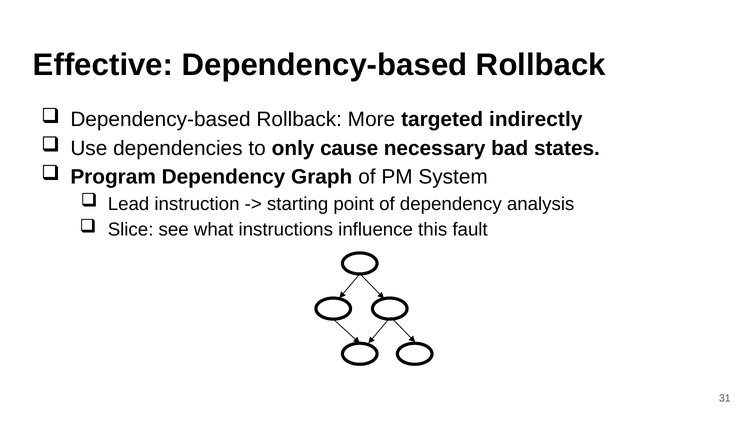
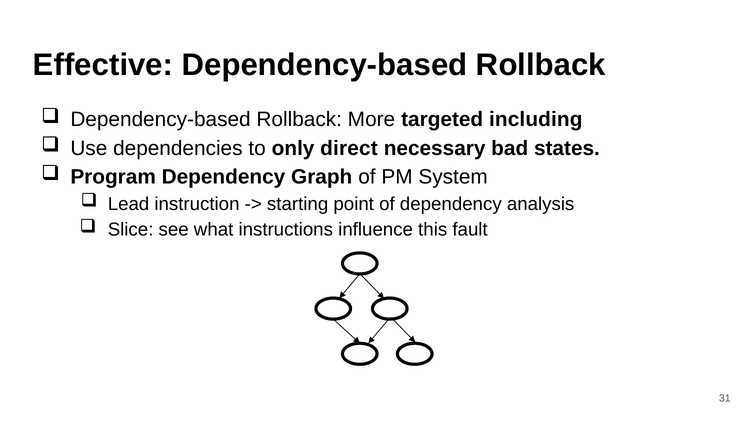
indirectly: indirectly -> including
cause: cause -> direct
